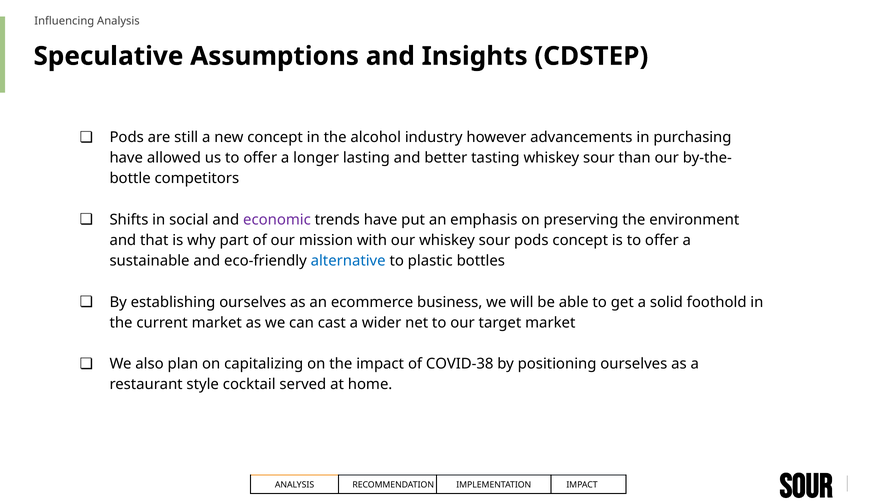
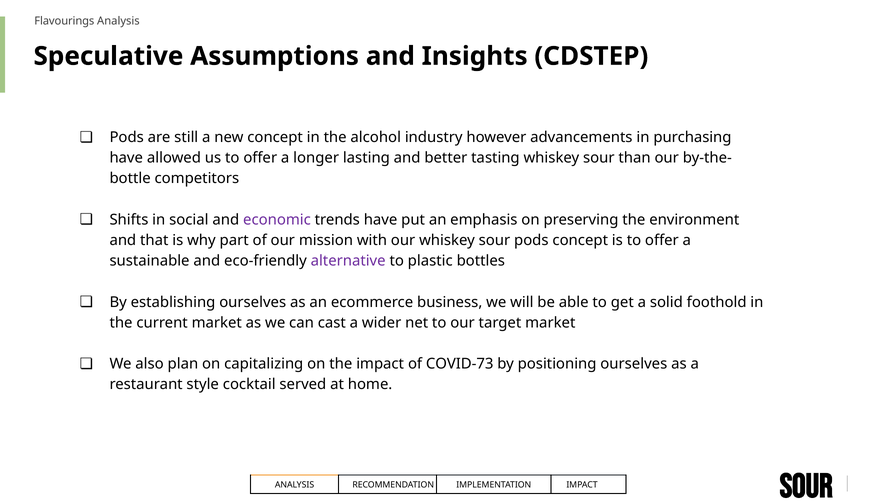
Influencing: Influencing -> Flavourings
alternative colour: blue -> purple
COVID-38: COVID-38 -> COVID-73
